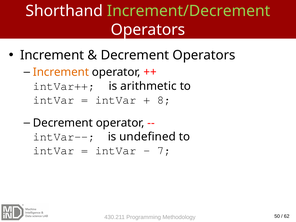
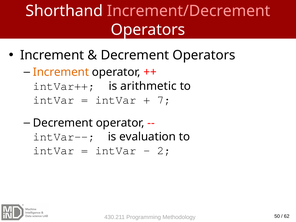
Increment/Decrement colour: light green -> pink
8: 8 -> 7
undefined: undefined -> evaluation
7: 7 -> 2
